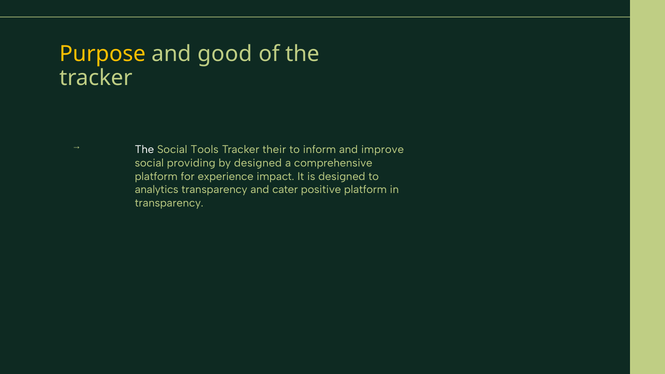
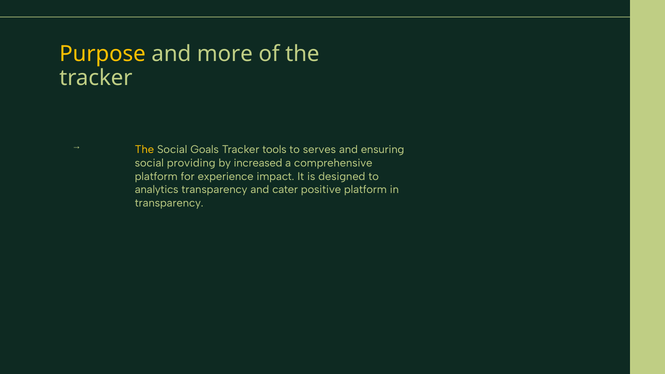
good: good -> more
The at (144, 150) colour: white -> yellow
Tools: Tools -> Goals
their: their -> tools
inform: inform -> serves
improve: improve -> ensuring
by designed: designed -> increased
